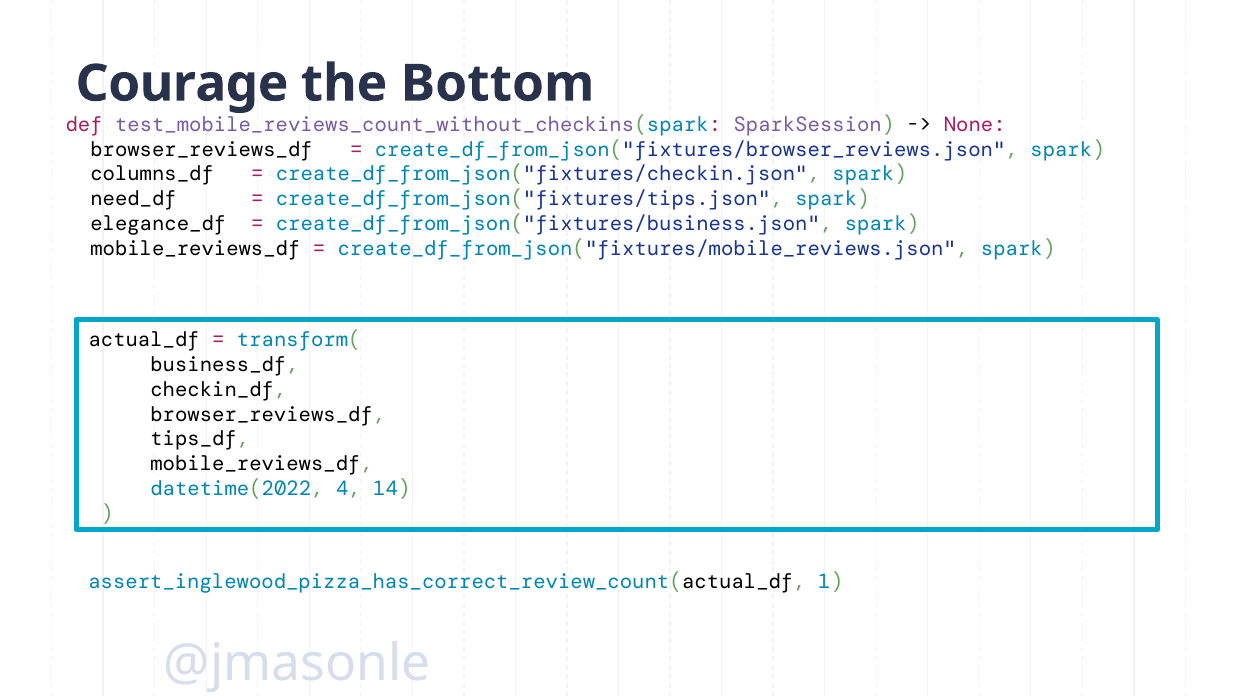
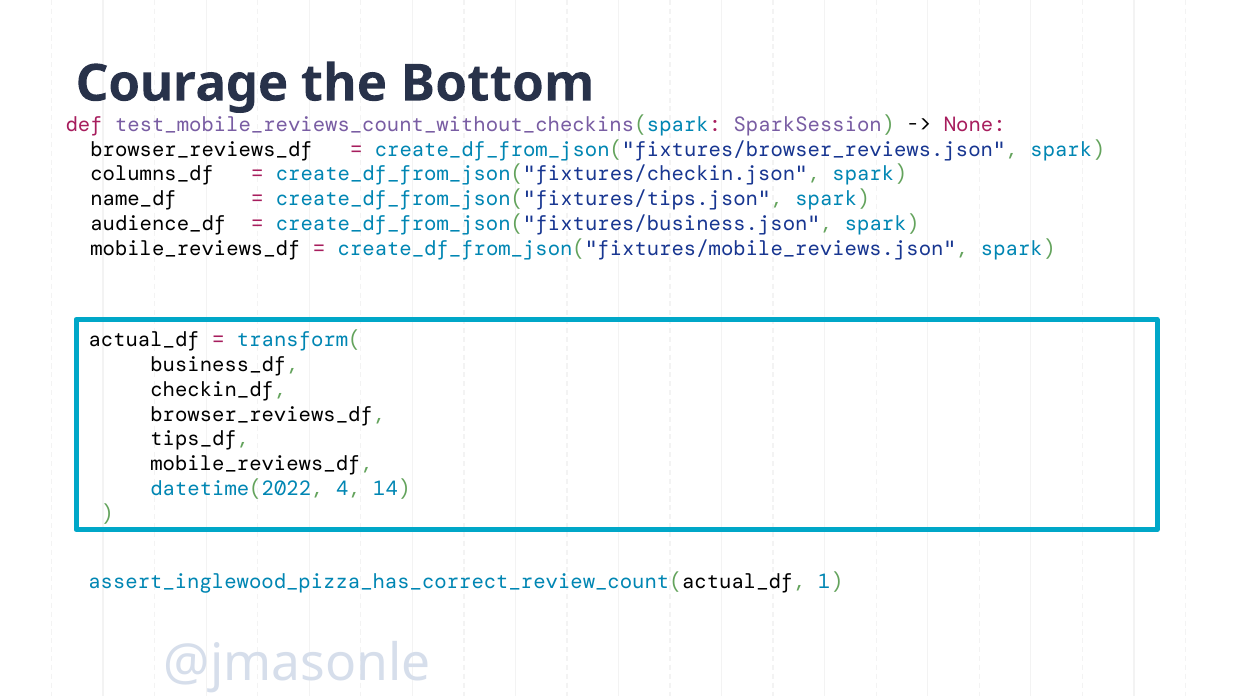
need_df: need_df -> name_df
elegance_df: elegance_df -> audience_df
